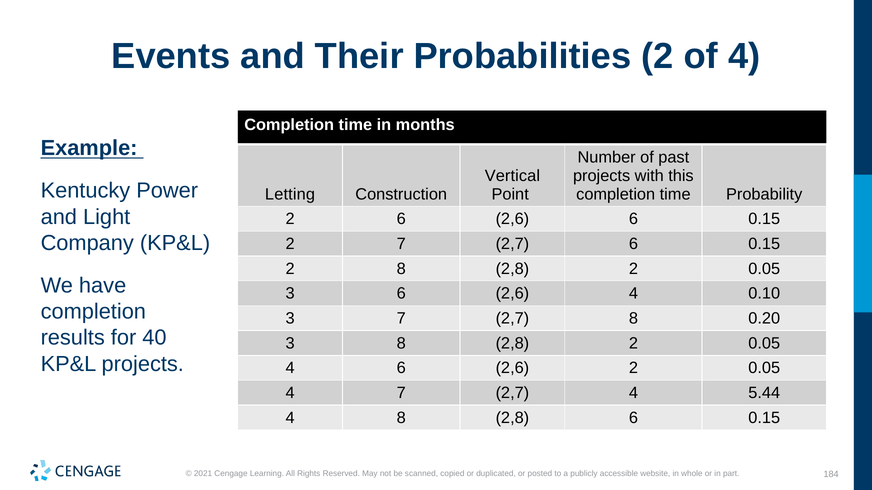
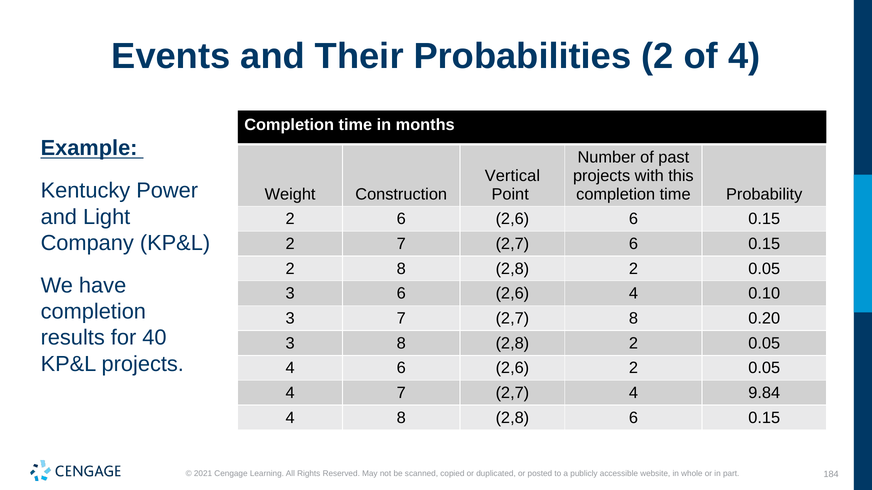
Letting: Letting -> Weight
5.44: 5.44 -> 9.84
